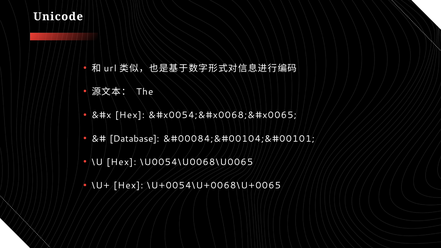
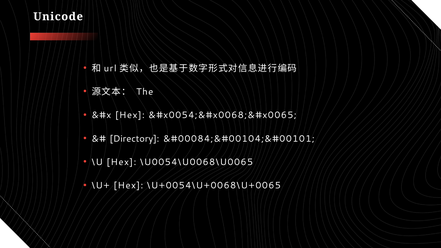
Database: Database -> Directory
